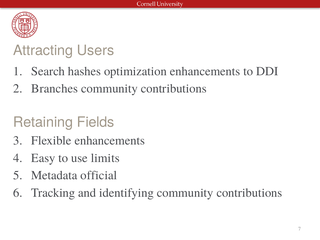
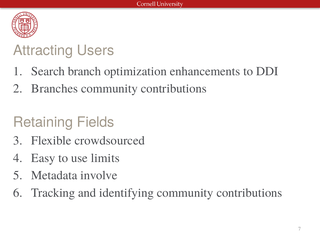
hashes: hashes -> branch
Flexible enhancements: enhancements -> crowdsourced
official: official -> involve
